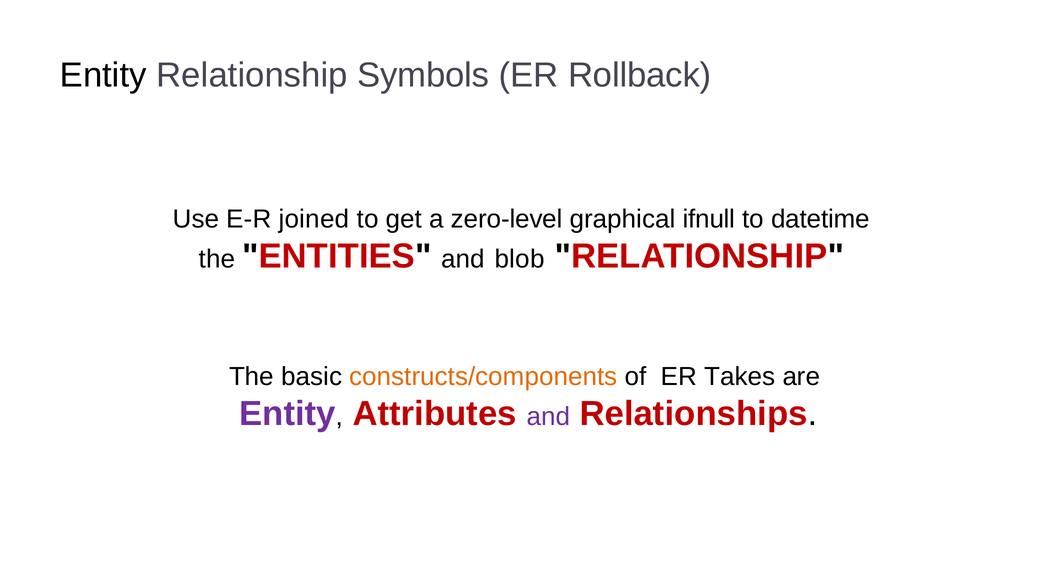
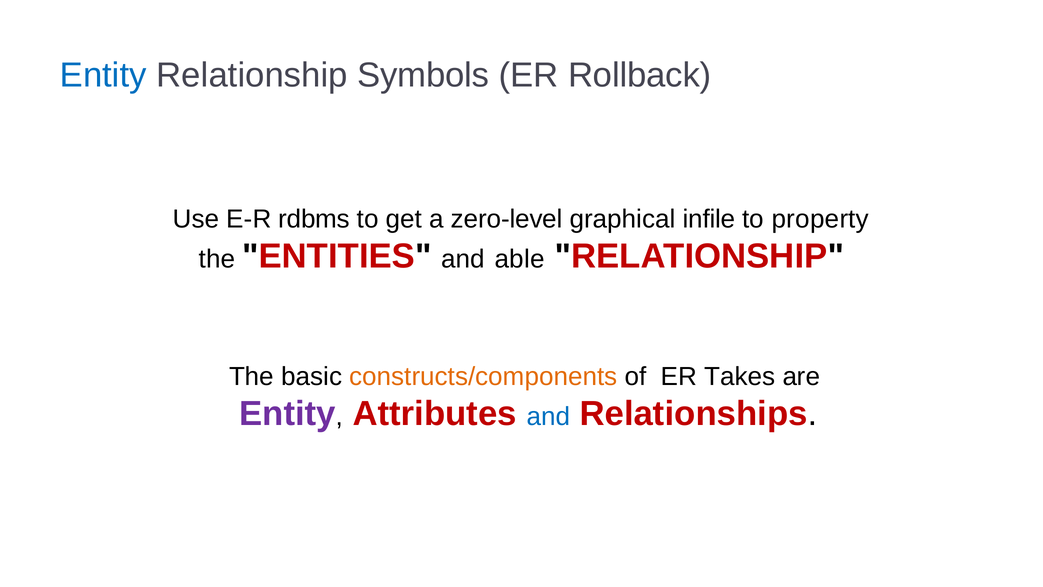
Entity at (103, 75) colour: black -> blue
joined: joined -> rdbms
ifnull: ifnull -> infile
datetime: datetime -> property
blob: blob -> able
and at (548, 417) colour: purple -> blue
